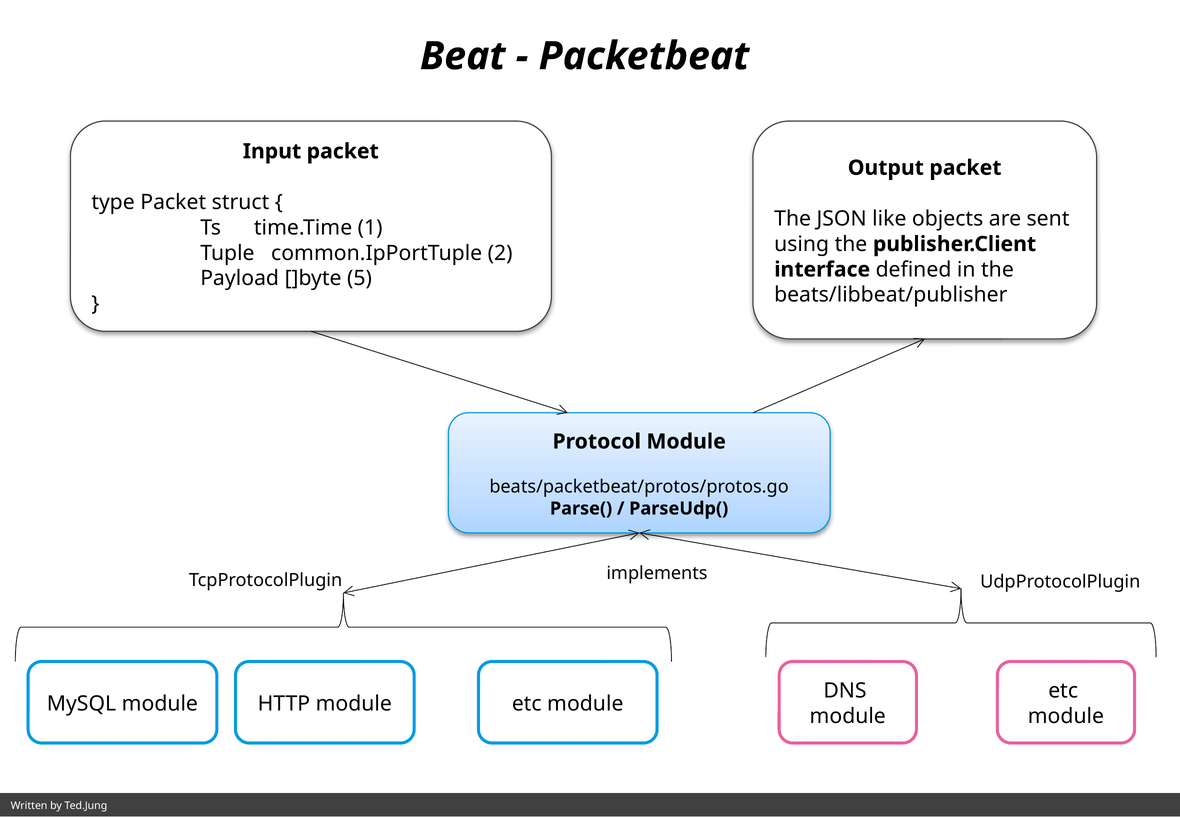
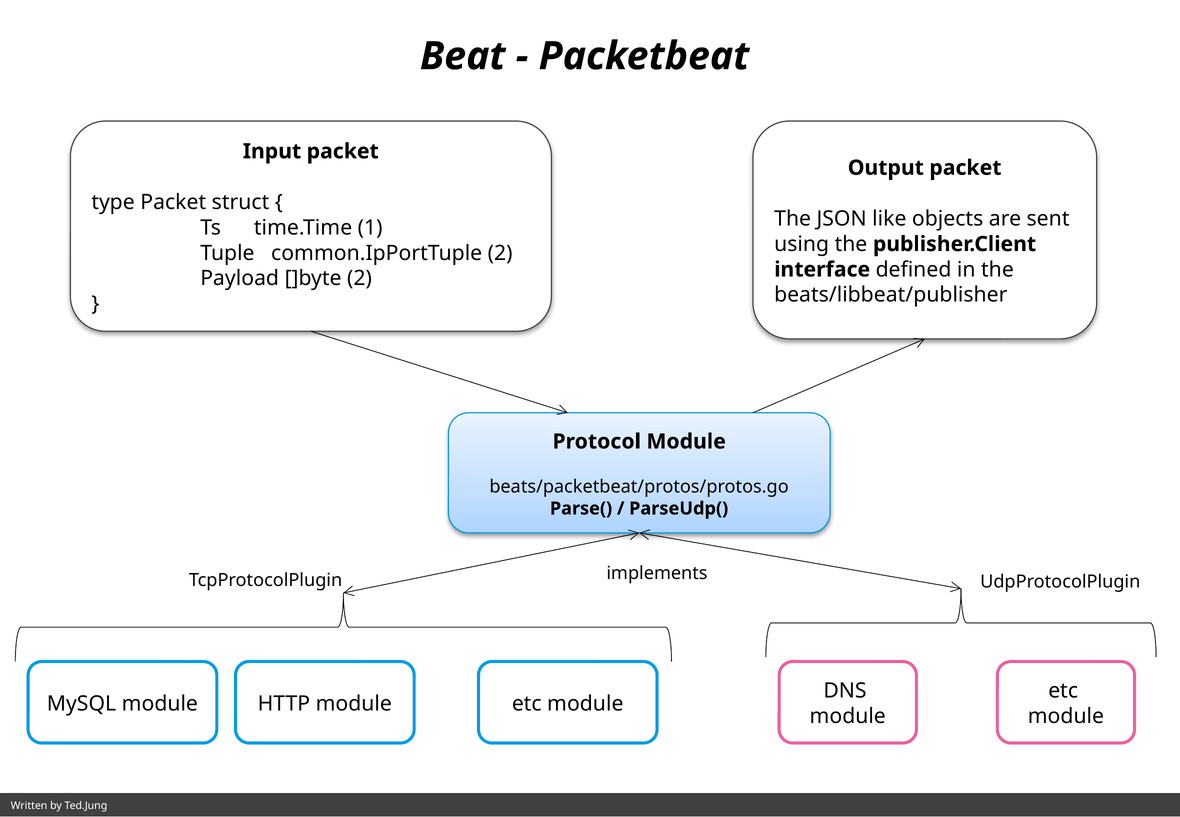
]byte 5: 5 -> 2
